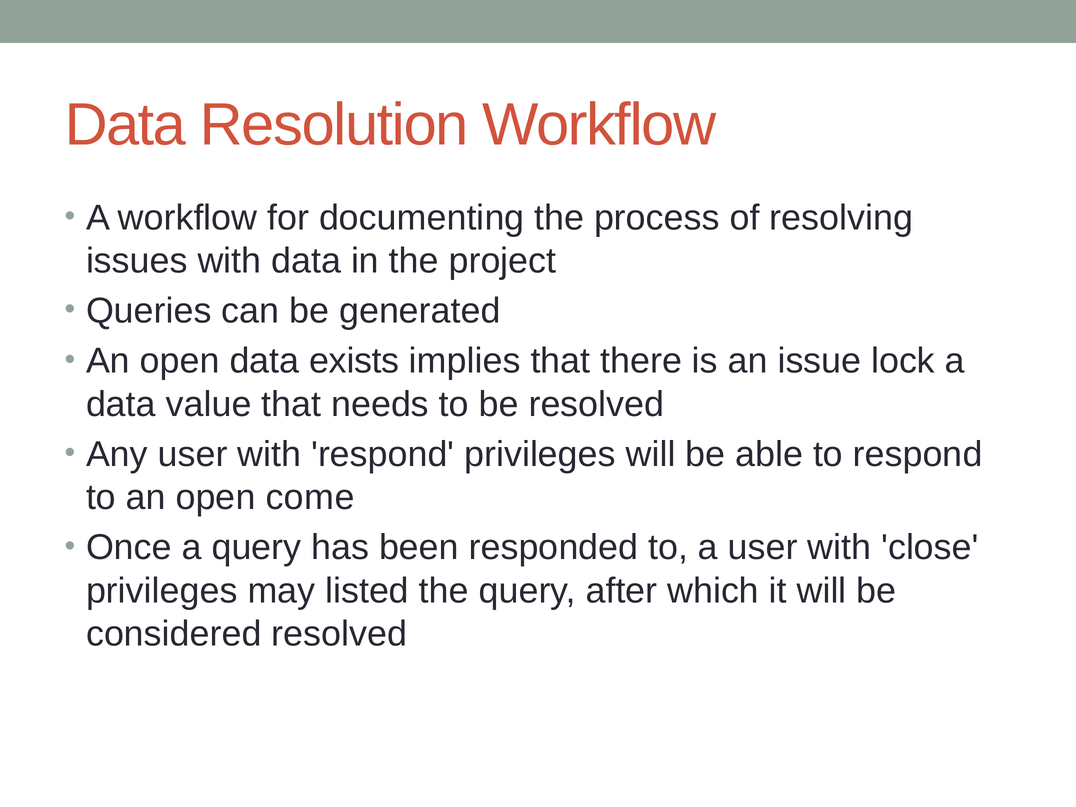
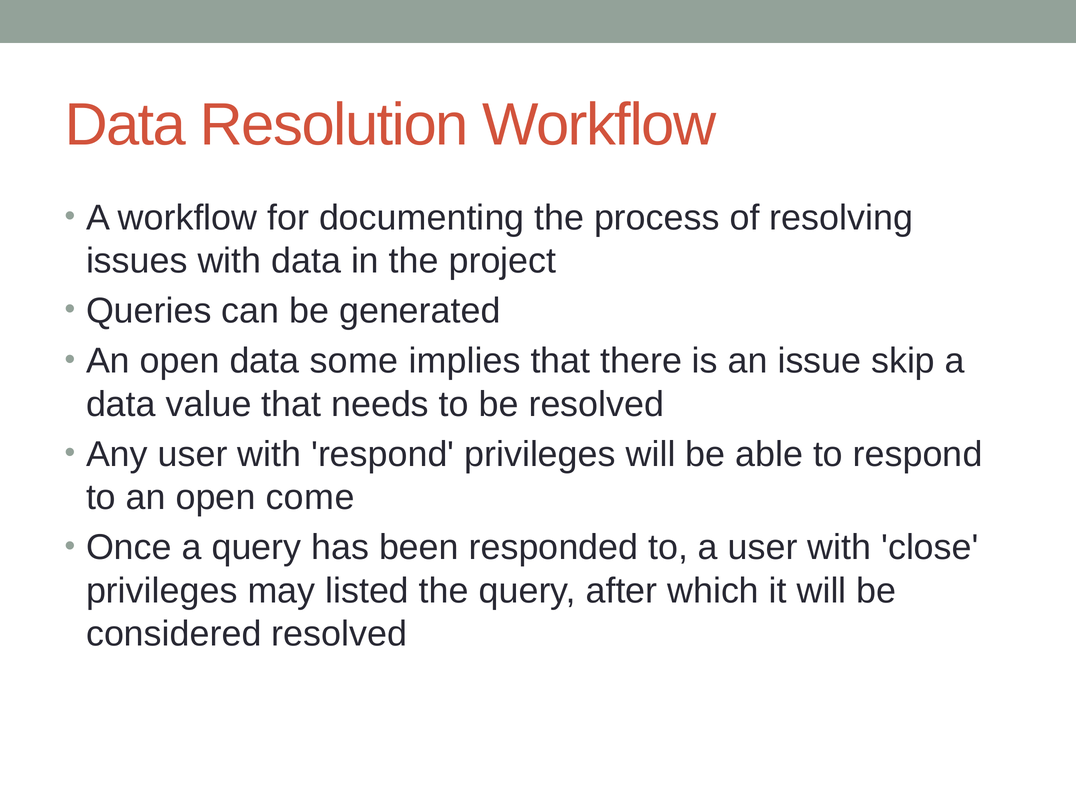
exists: exists -> some
lock: lock -> skip
